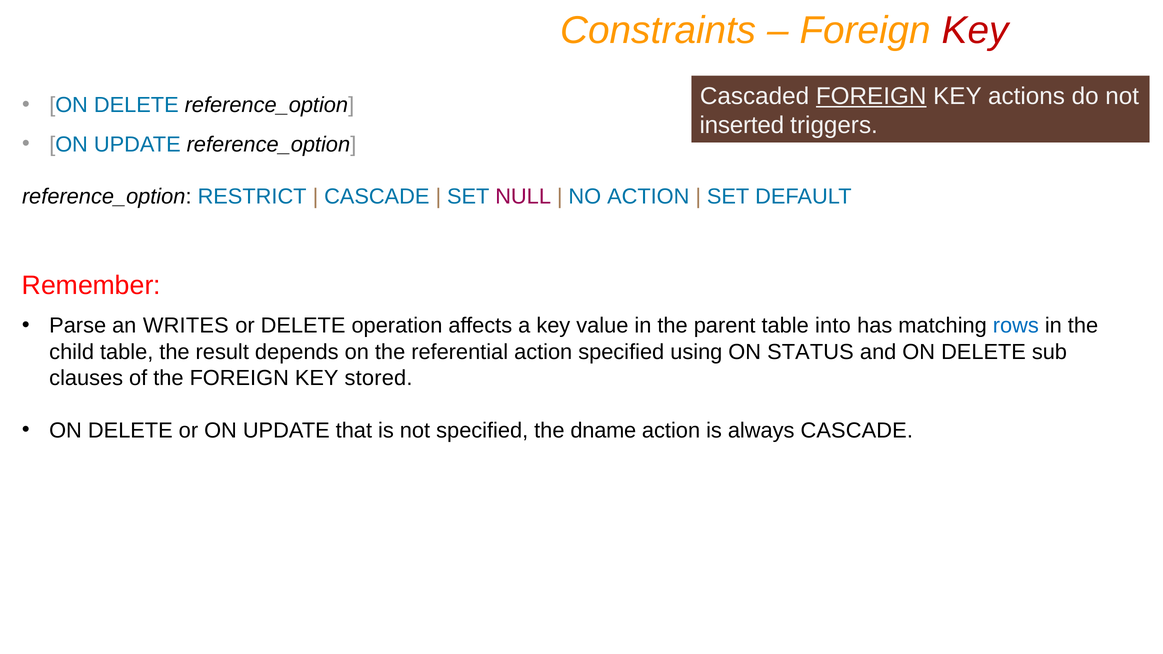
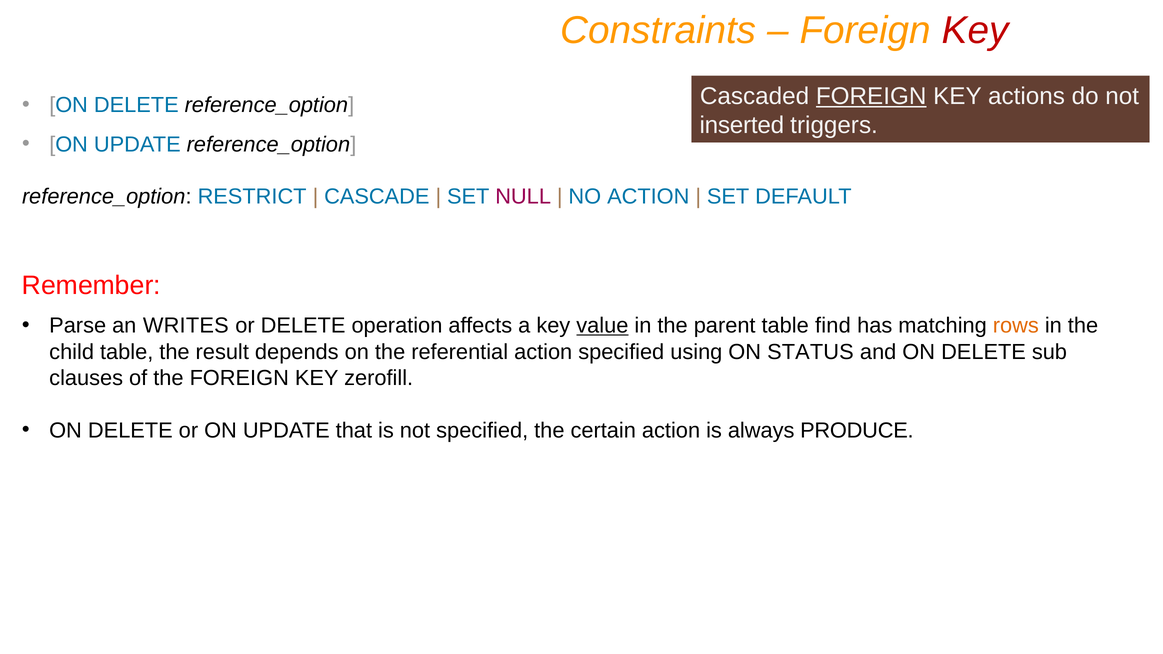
value underline: none -> present
into: into -> find
rows colour: blue -> orange
stored: stored -> zerofill
dname: dname -> certain
always CASCADE: CASCADE -> PRODUCE
